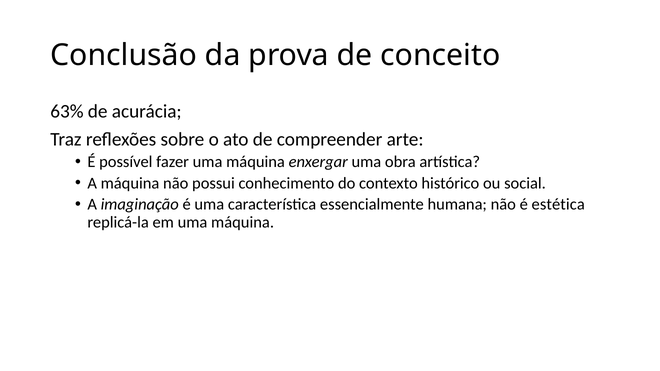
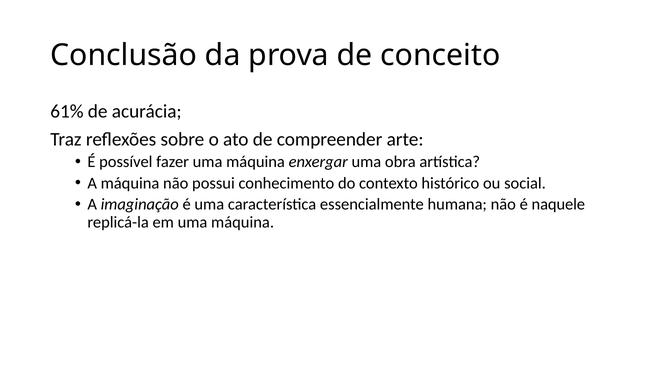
63%: 63% -> 61%
estética: estética -> naquele
